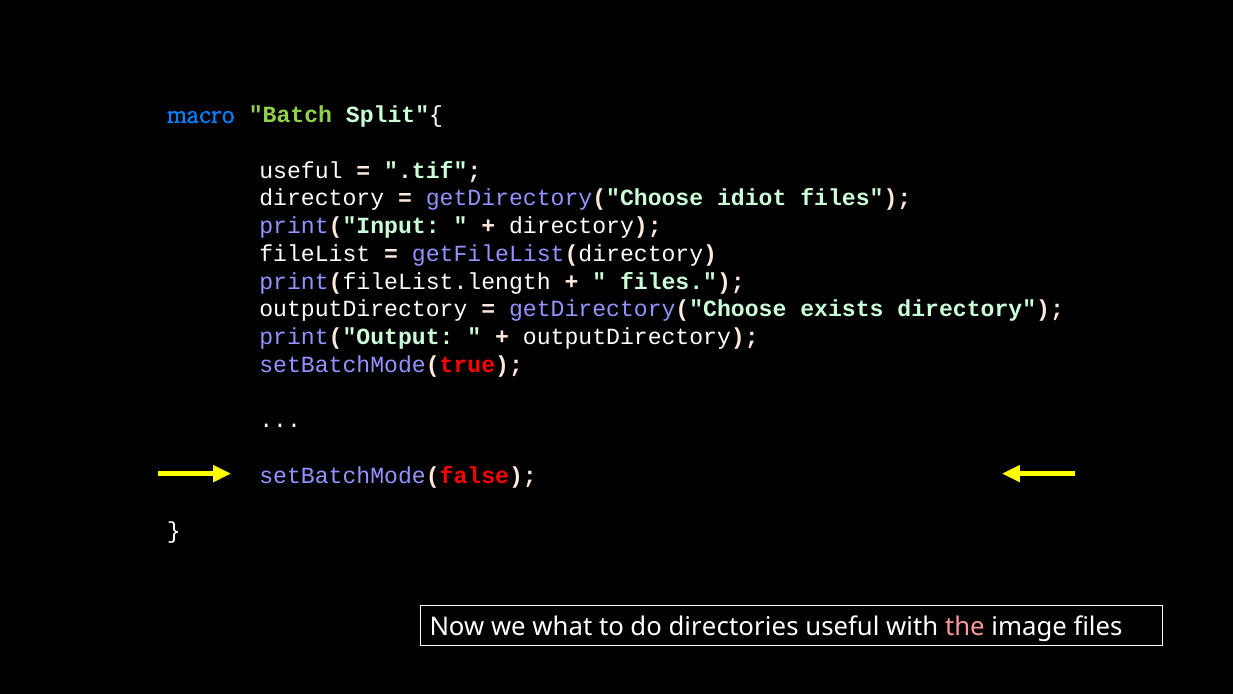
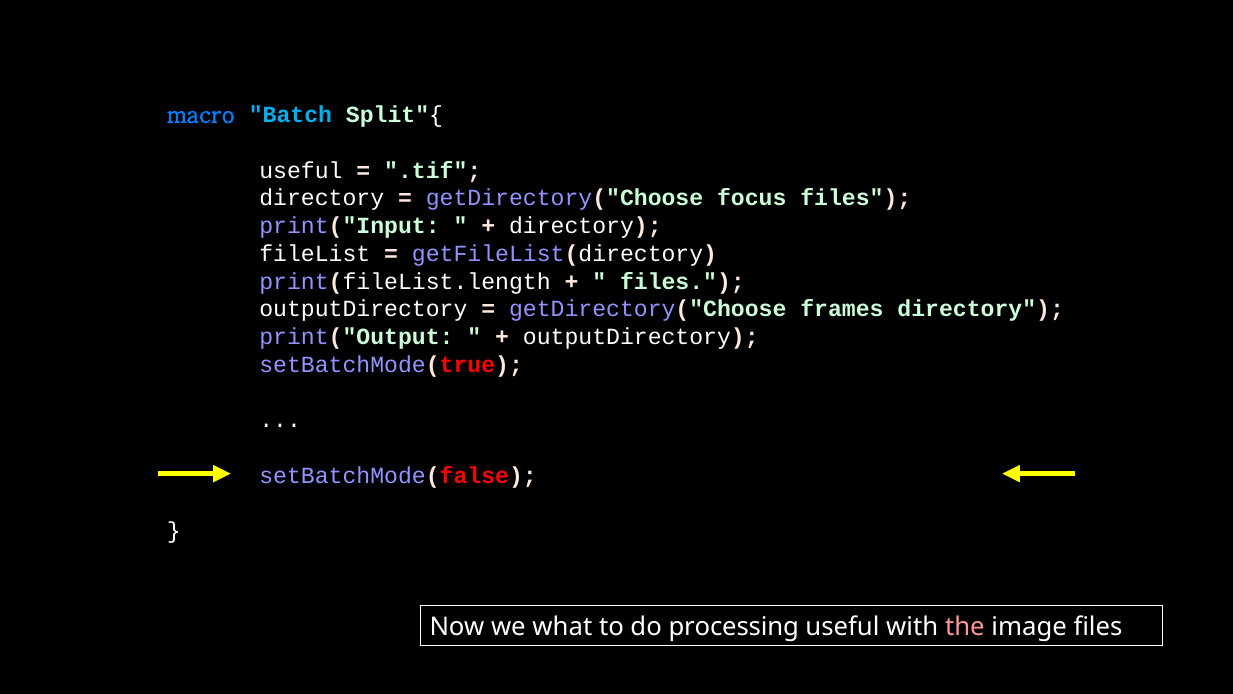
Batch colour: light green -> light blue
idiot: idiot -> focus
exists: exists -> frames
directories: directories -> processing
